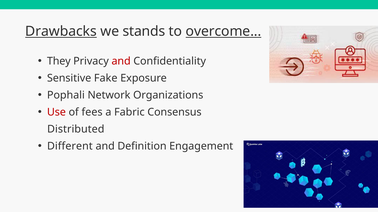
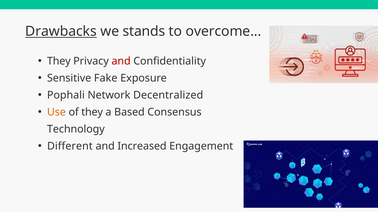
overcome underline: present -> none
Organizations: Organizations -> Decentralized
Use colour: red -> orange
of fees: fees -> they
Fabric: Fabric -> Based
Distributed: Distributed -> Technology
Definition: Definition -> Increased
